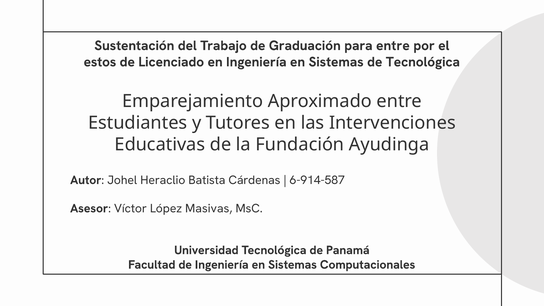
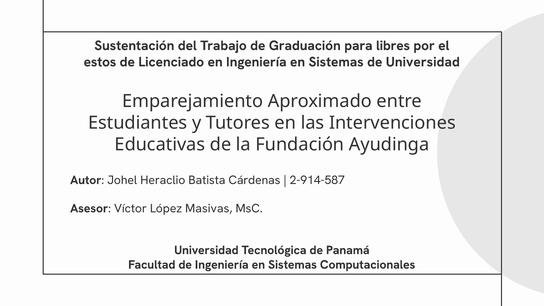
para entre: entre -> libres
de Tecnológica: Tecnológica -> Universidad
6-914-587: 6-914-587 -> 2-914-587
